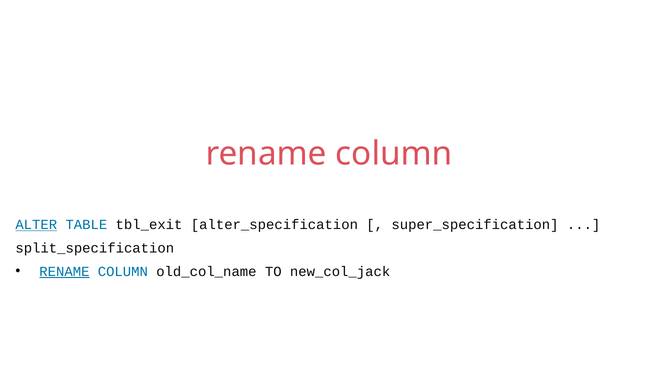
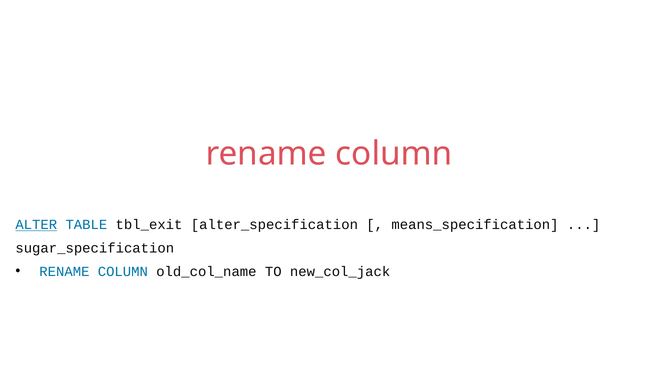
super_specification: super_specification -> means_specification
split_specification: split_specification -> sugar_specification
RENAME at (64, 272) underline: present -> none
